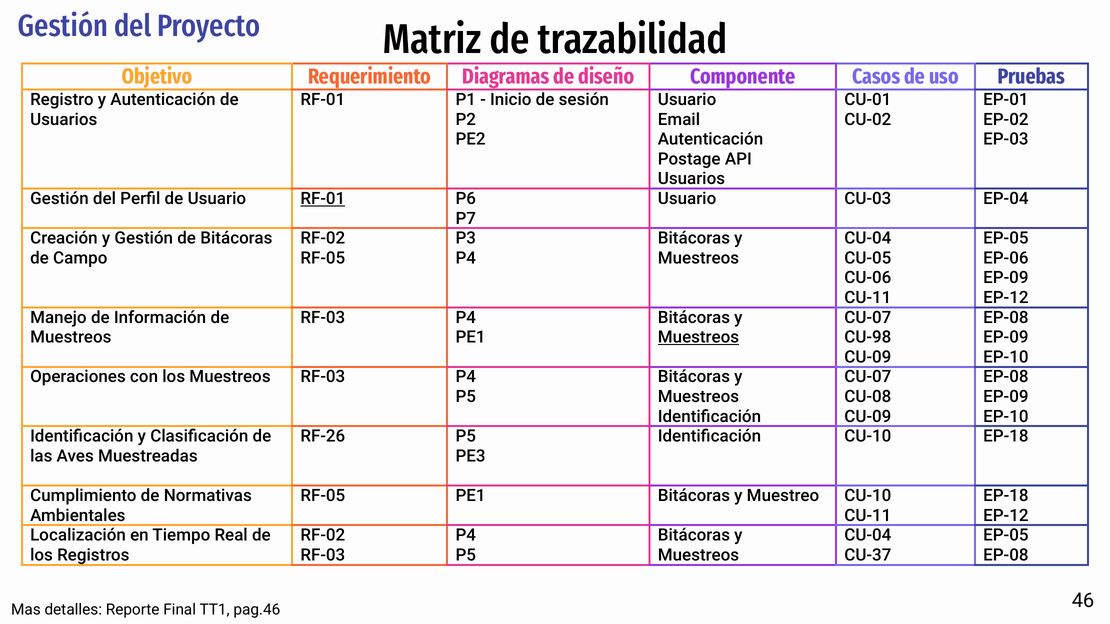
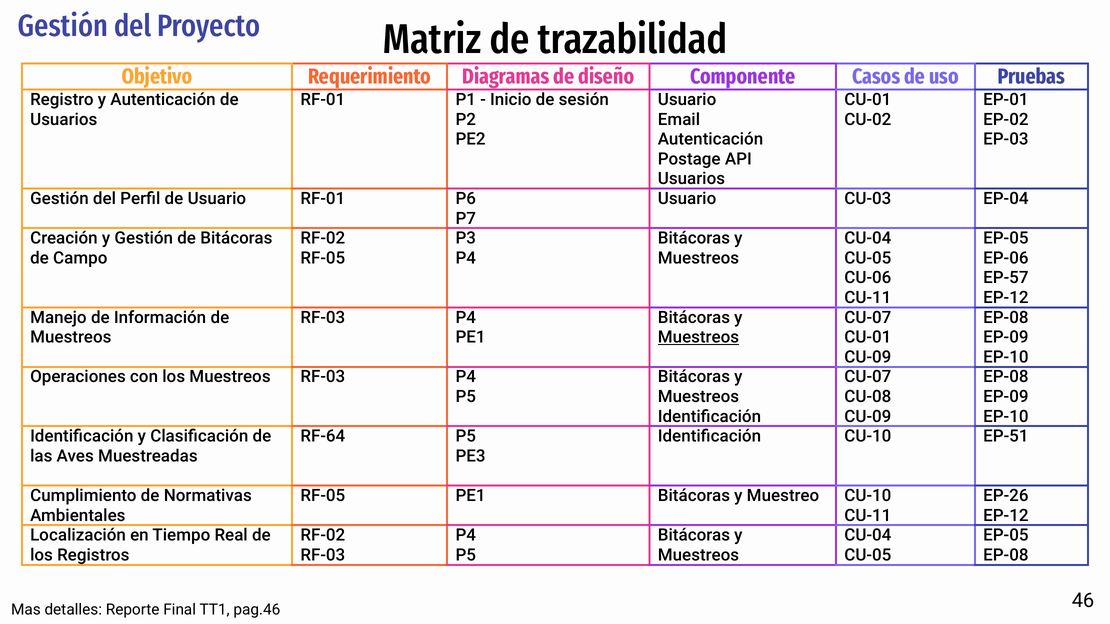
RF-01 at (323, 199) underline: present -> none
EP-09 at (1006, 278): EP-09 -> EP-57
CU-98 at (868, 337): CU-98 -> CU-01
RF-26: RF-26 -> RF-64
CU-10 EP-18: EP-18 -> EP-51
EP-18 at (1006, 496): EP-18 -> EP-26
CU-37 at (868, 555): CU-37 -> CU-05
